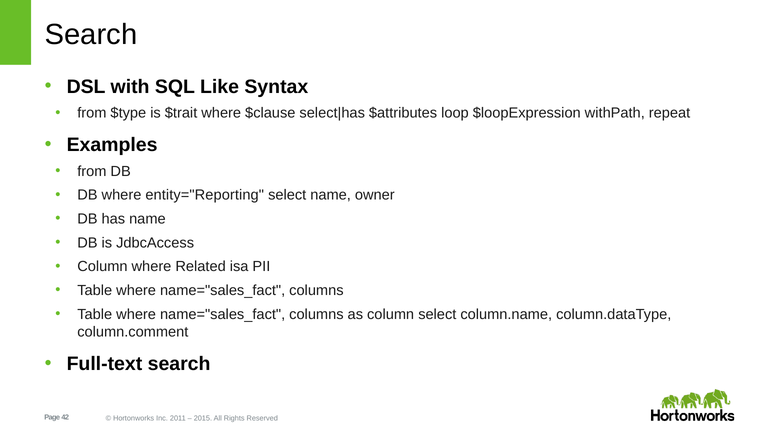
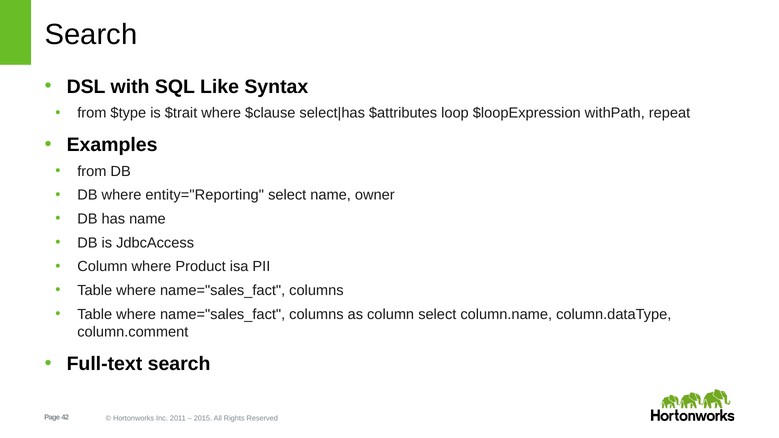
Related: Related -> Product
